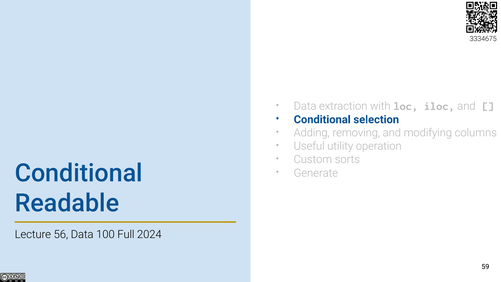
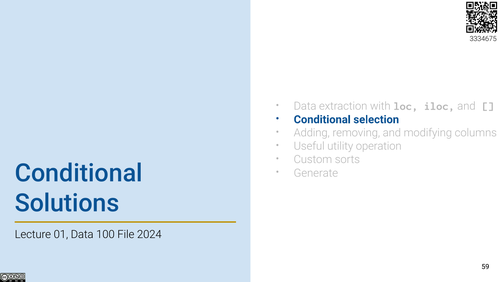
Readable: Readable -> Solutions
56: 56 -> 01
Full: Full -> File
